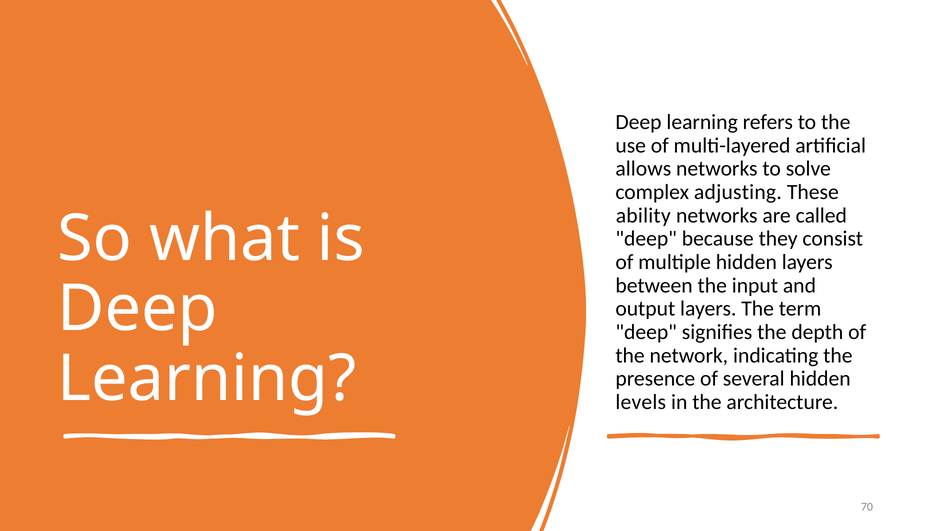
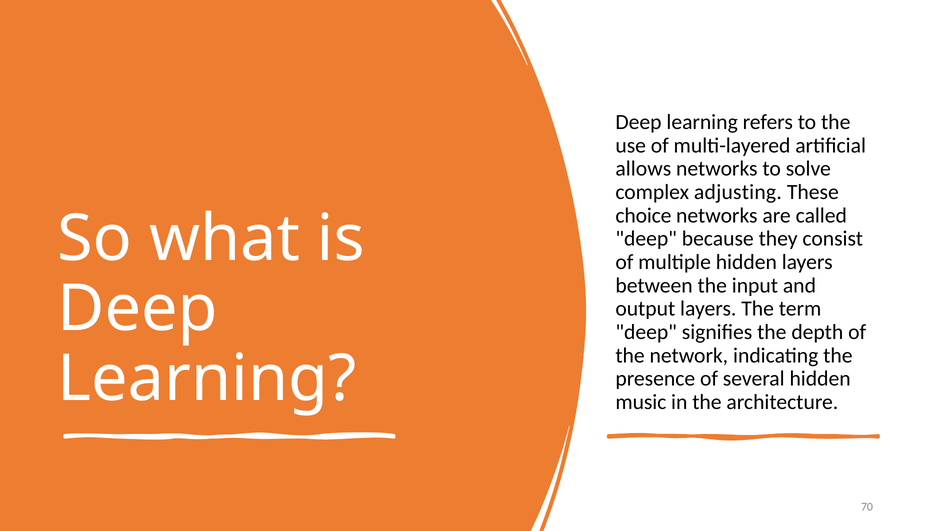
ability: ability -> choice
levels: levels -> music
